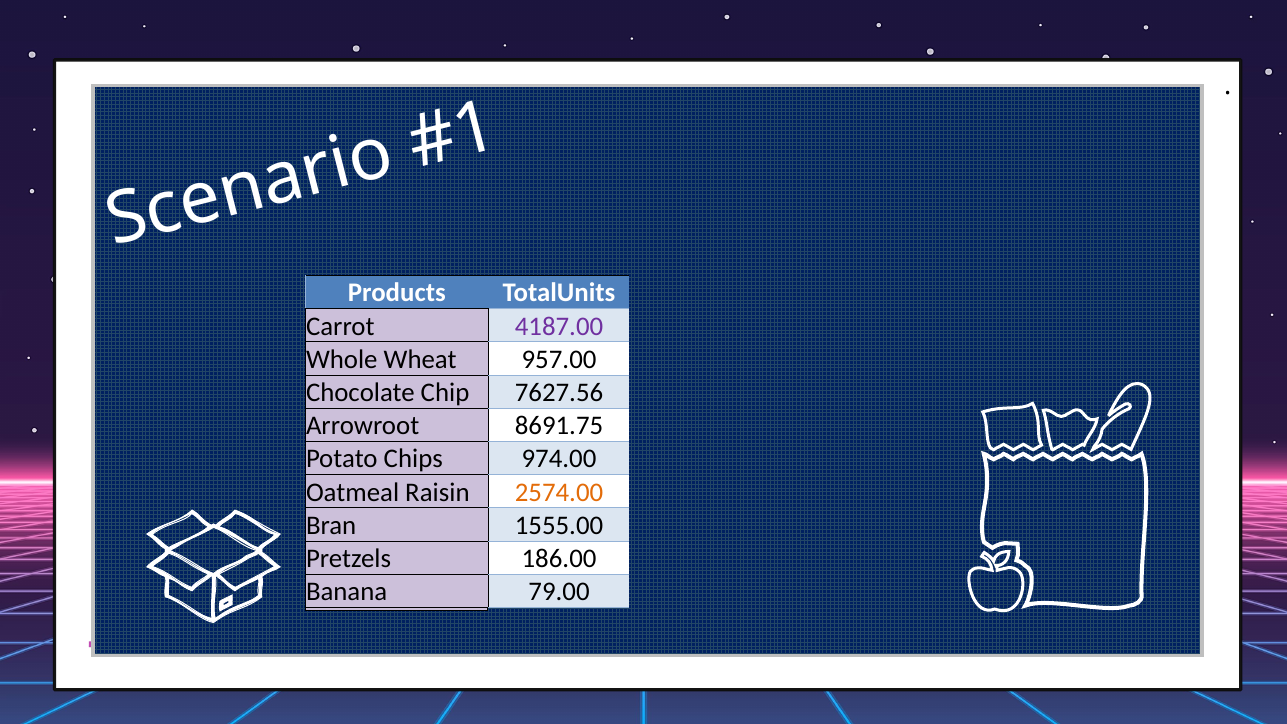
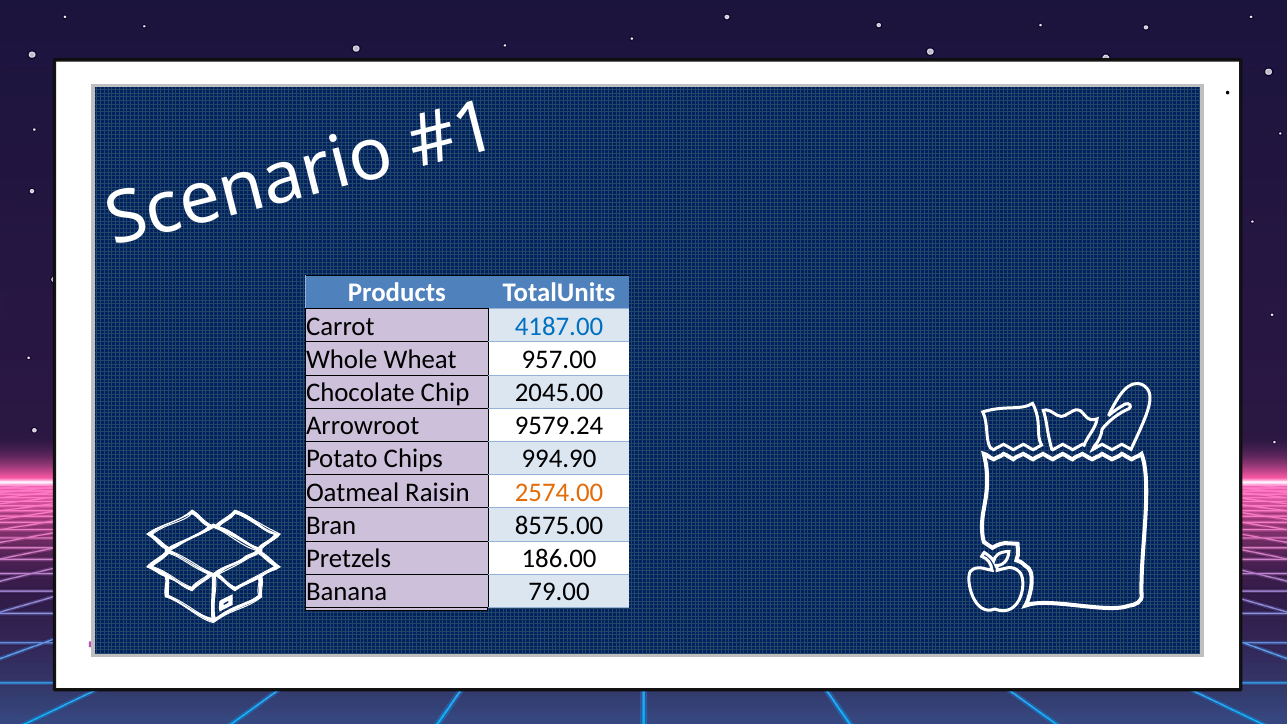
4187.00 colour: purple -> blue
7627.56: 7627.56 -> 2045.00
8691.75: 8691.75 -> 9579.24
974.00: 974.00 -> 994.90
1555.00: 1555.00 -> 8575.00
